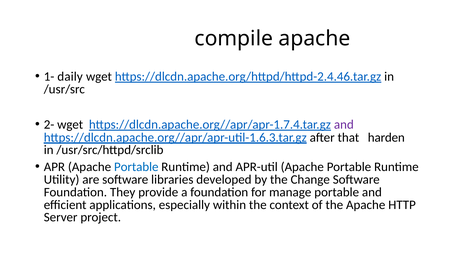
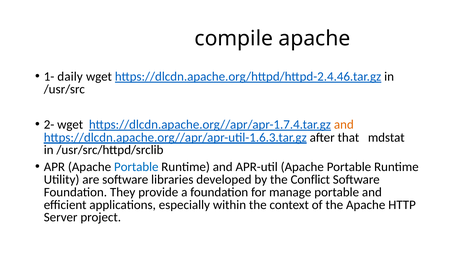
and at (344, 125) colour: purple -> orange
harden: harden -> mdstat
Change: Change -> Conflict
